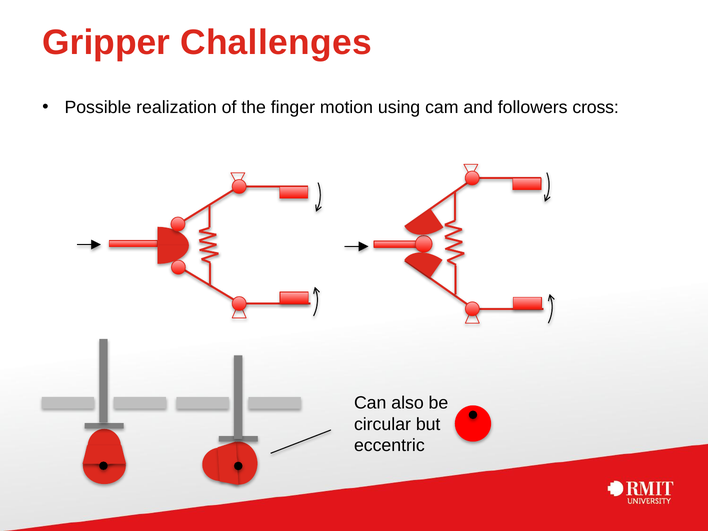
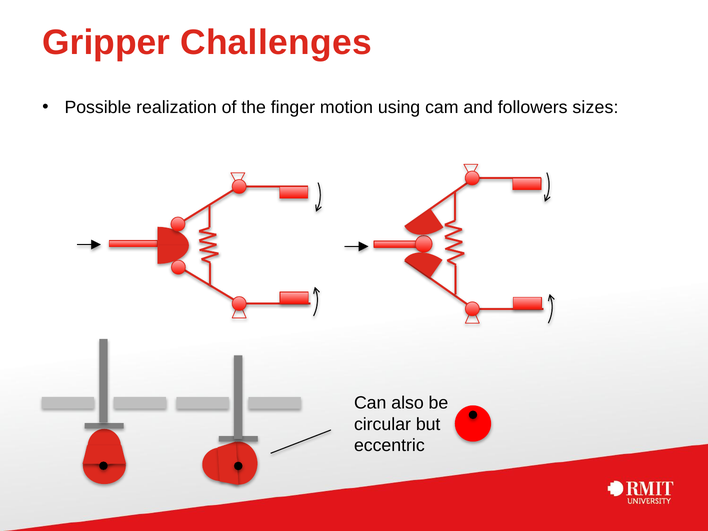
cross: cross -> sizes
